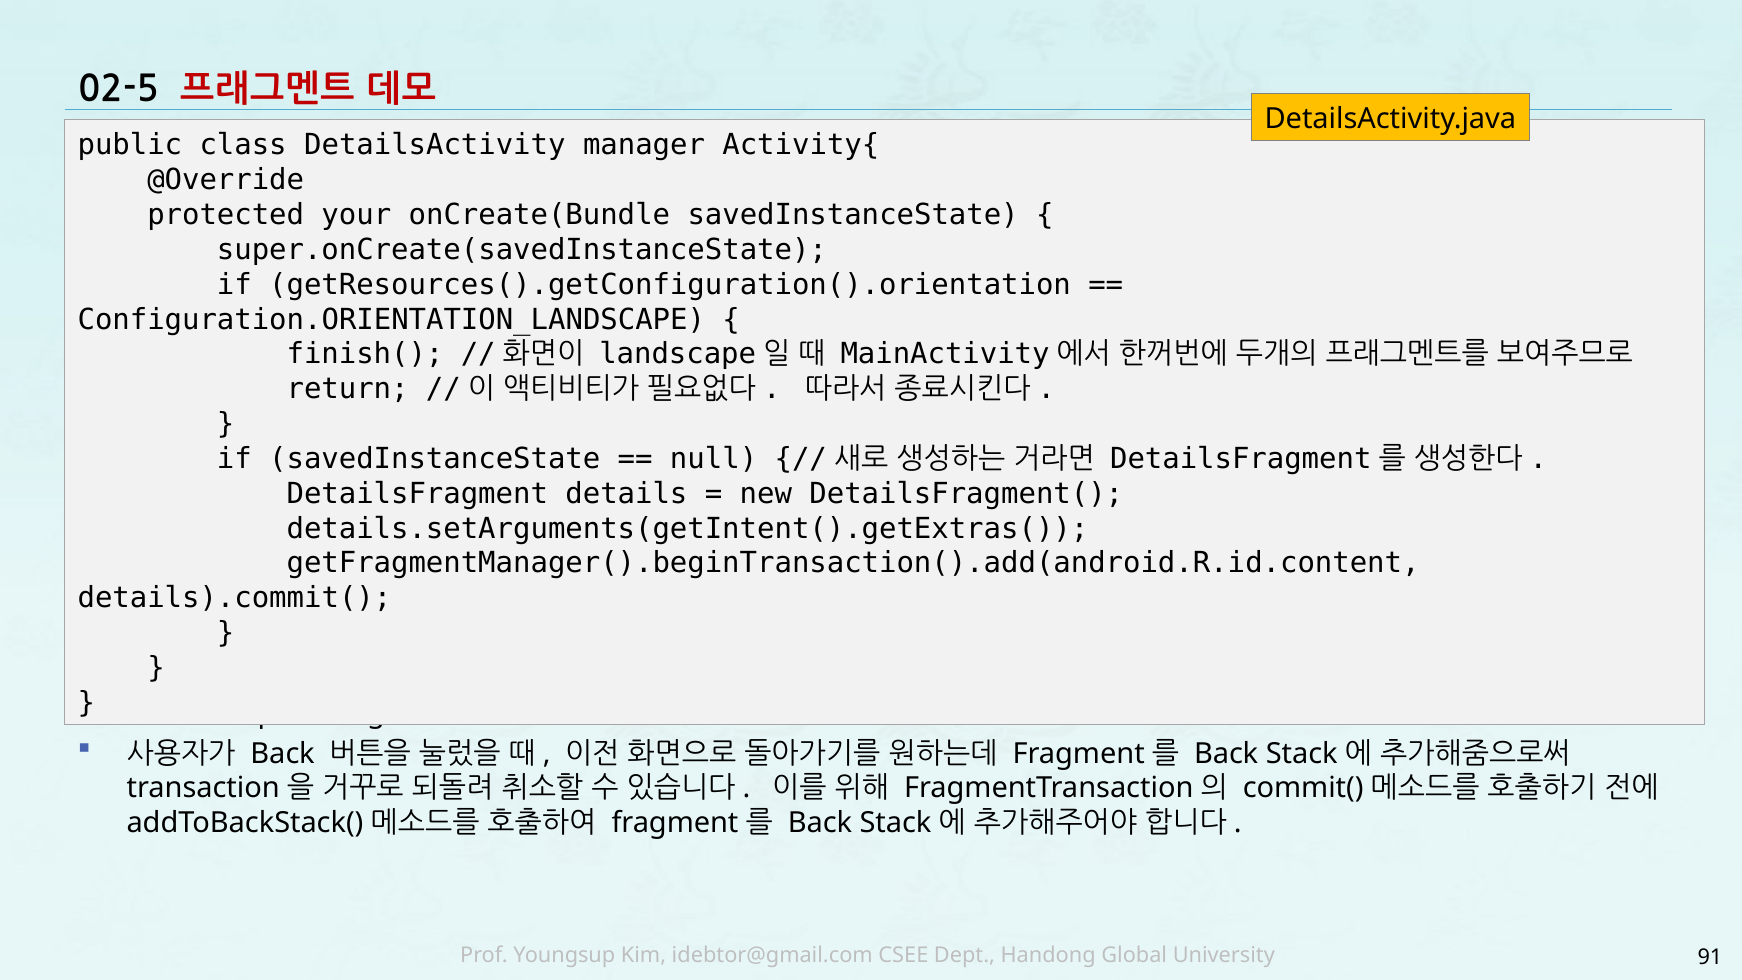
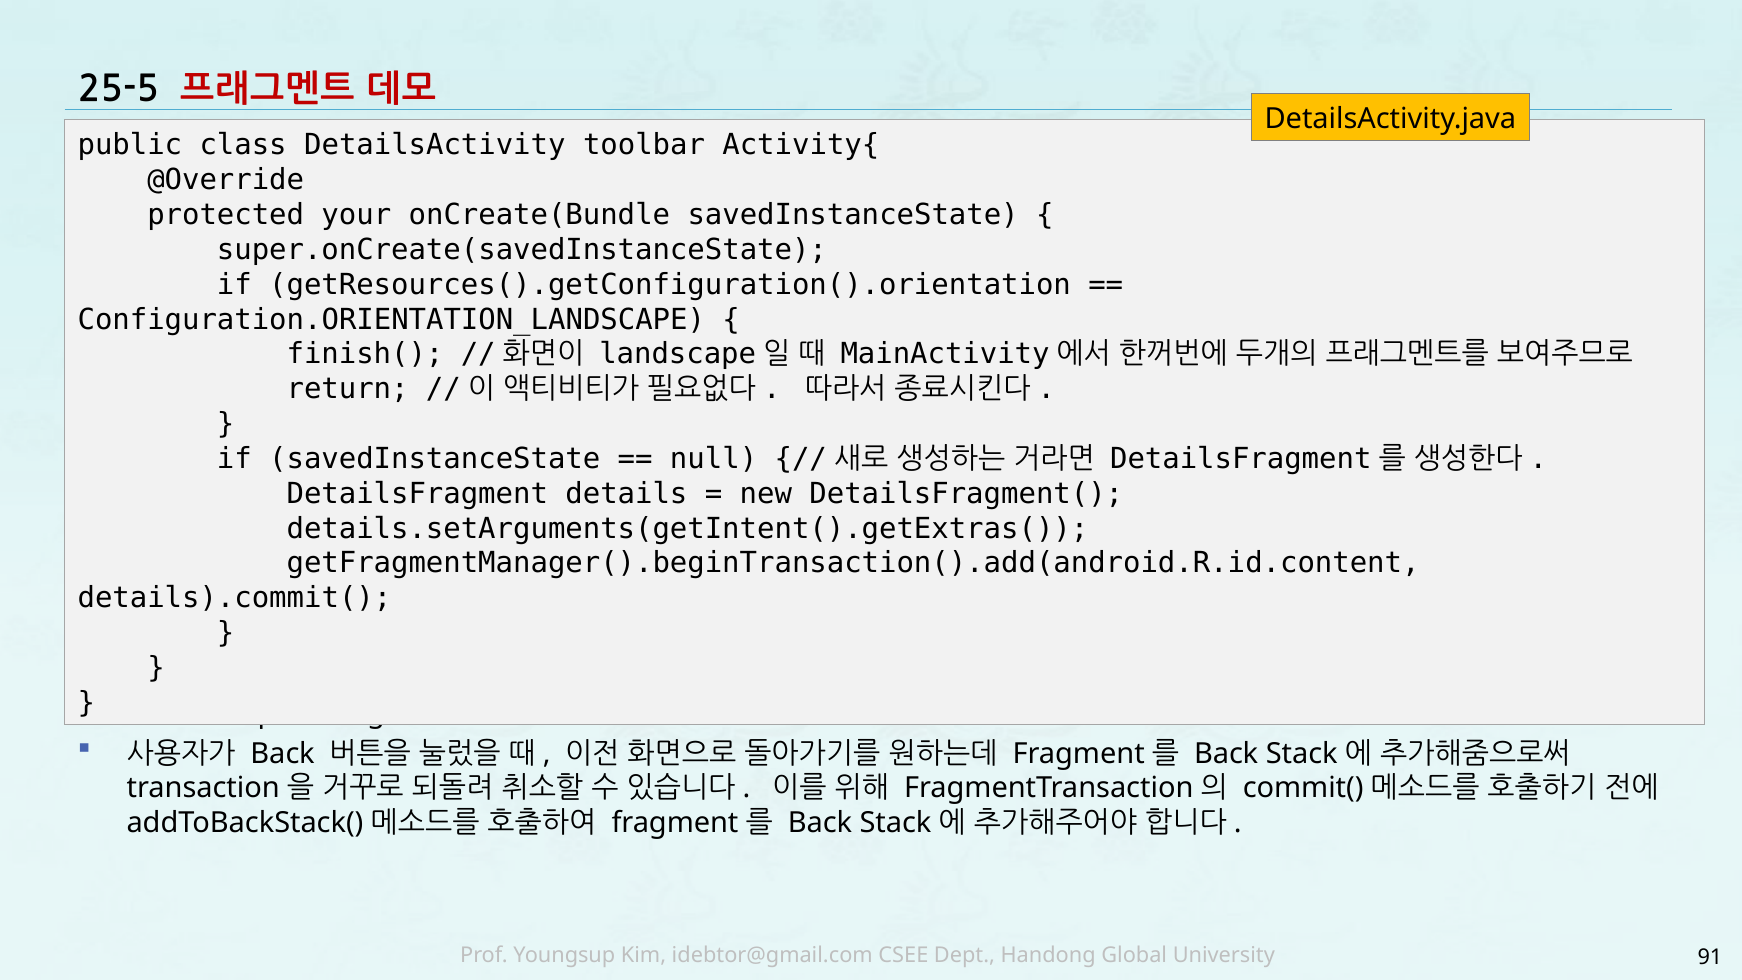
02-5: 02-5 -> 25-5
manager: manager -> toolbar
